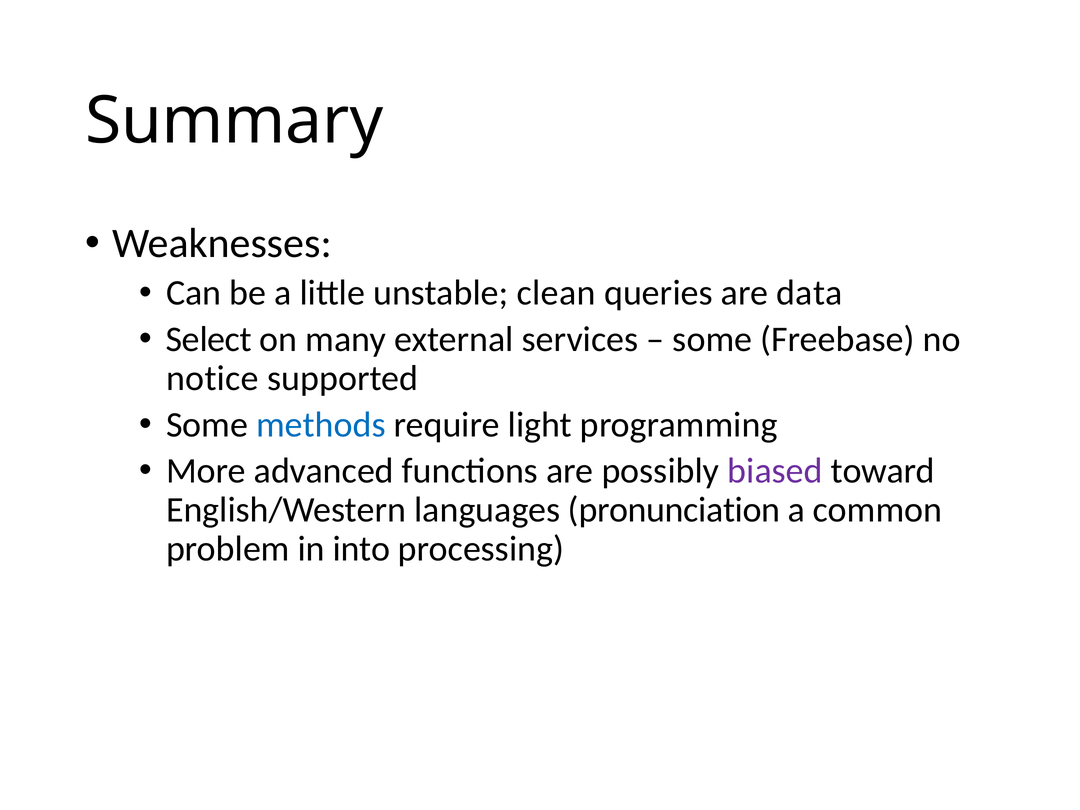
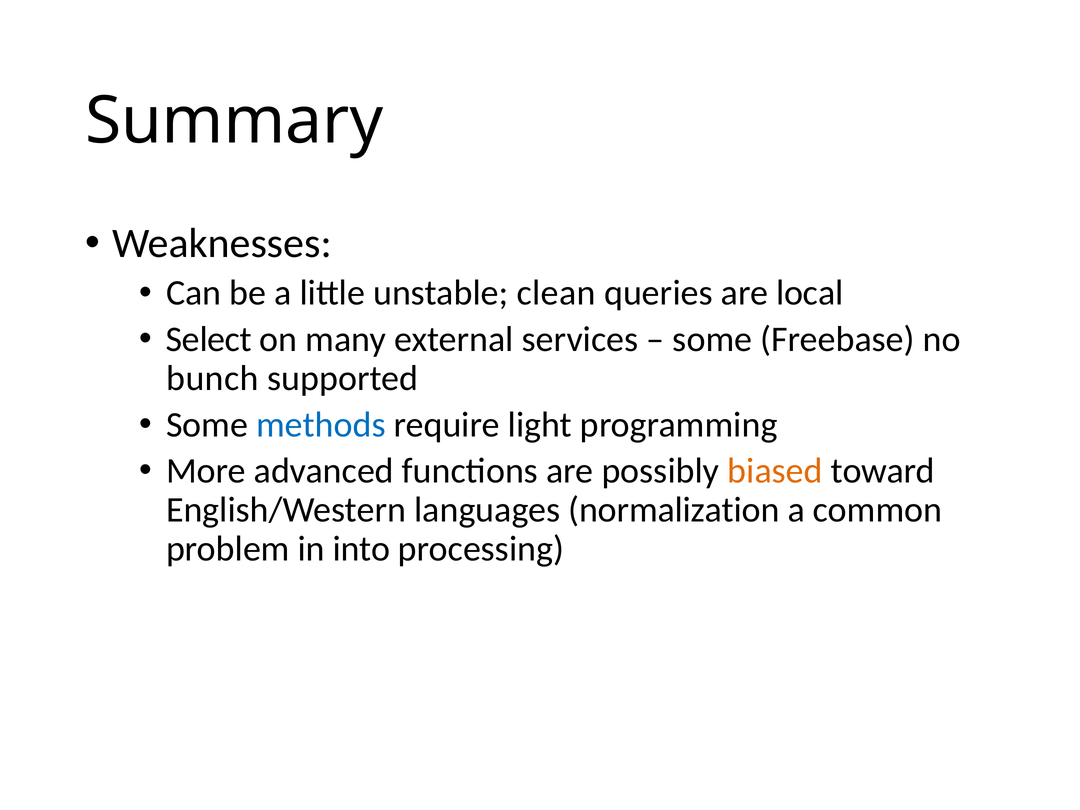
data: data -> local
notice: notice -> bunch
biased colour: purple -> orange
pronunciation: pronunciation -> normalization
